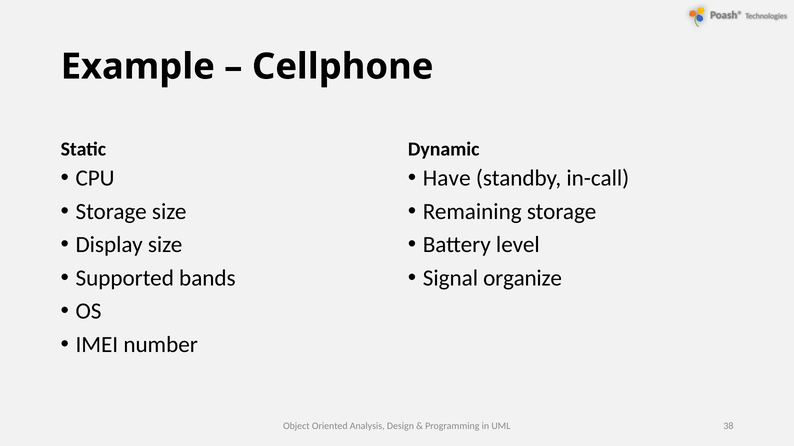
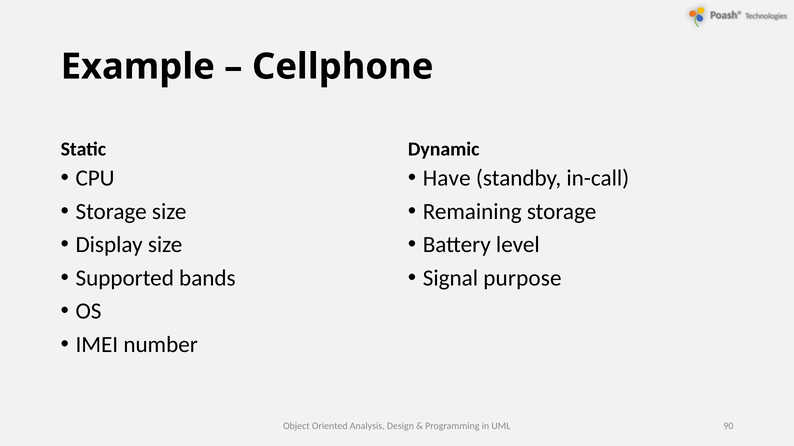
organize: organize -> purpose
38: 38 -> 90
